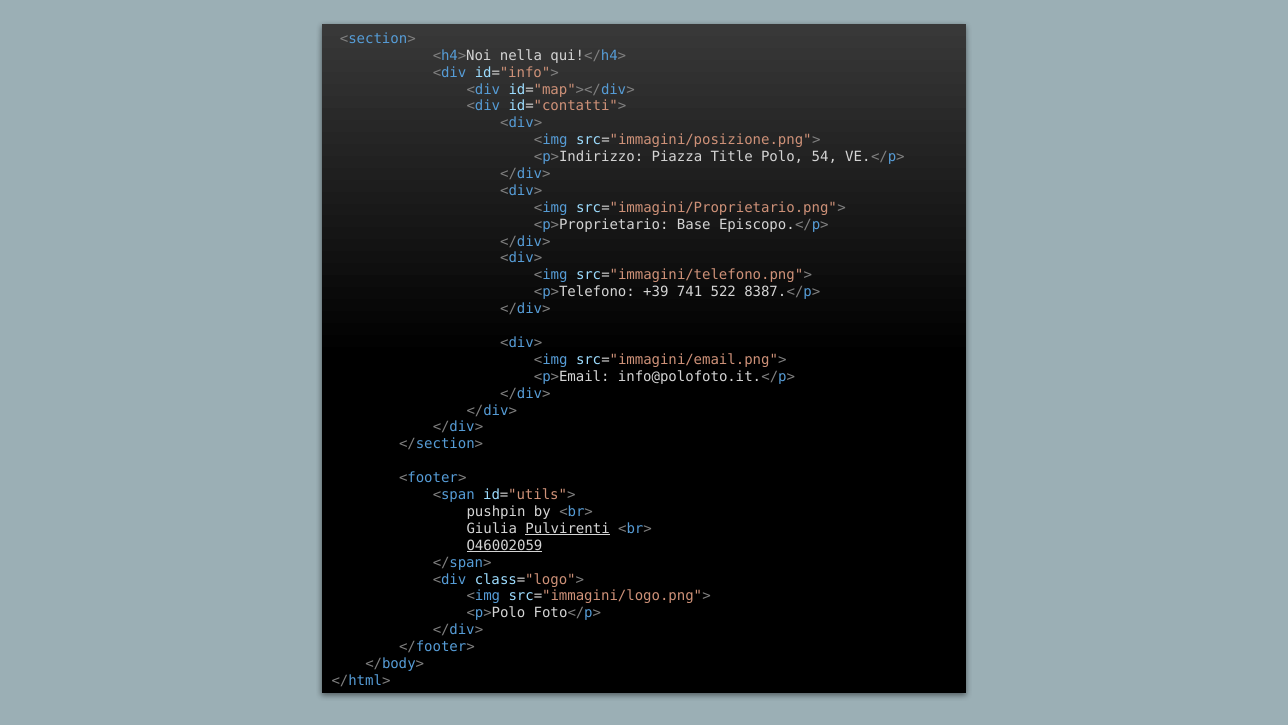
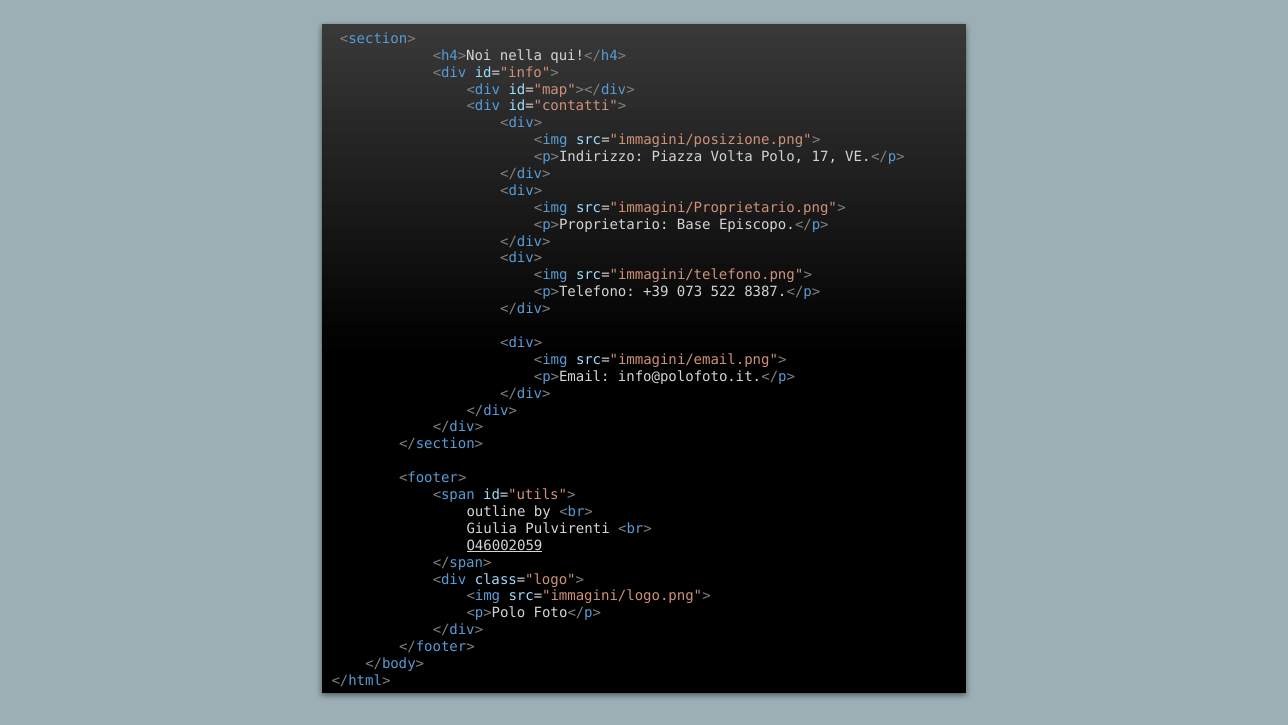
Title: Title -> Volta
54: 54 -> 17
741: 741 -> 073
pushpin: pushpin -> outline
Pulvirenti underline: present -> none
